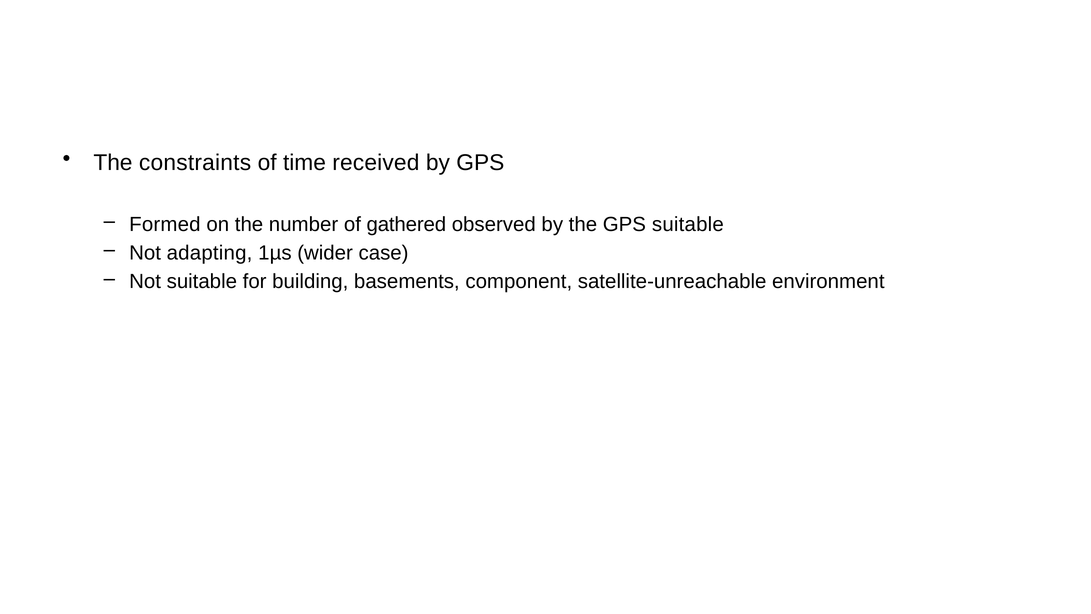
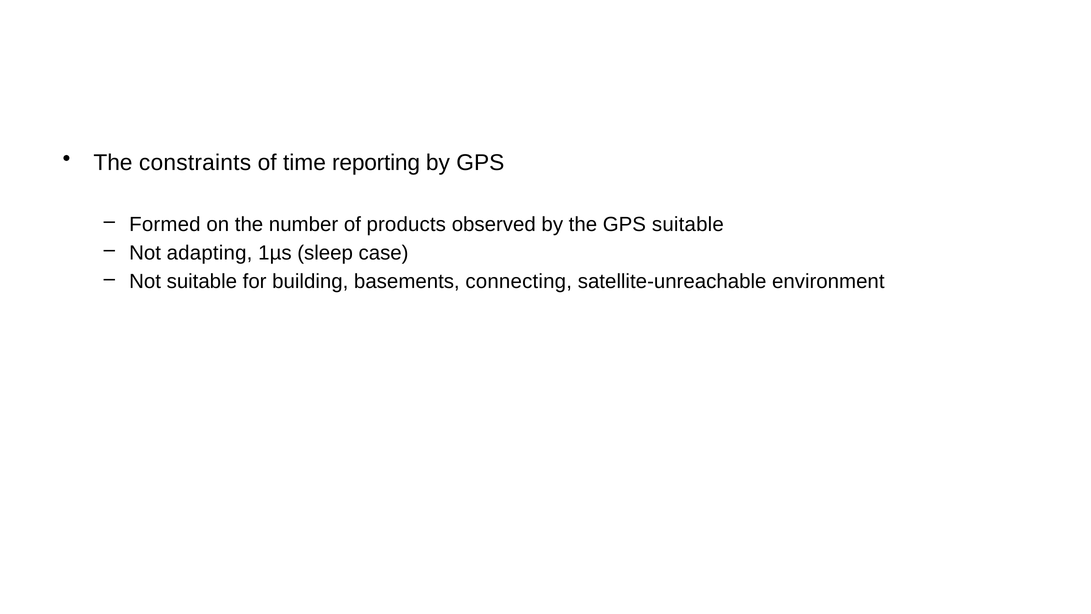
received: received -> reporting
gathered: gathered -> products
wider: wider -> sleep
component: component -> connecting
